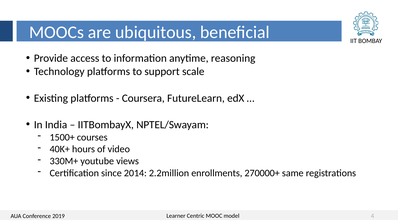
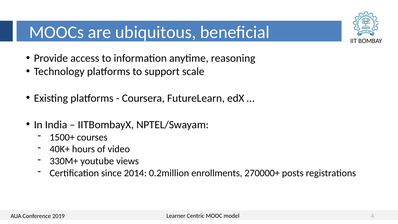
2.2million: 2.2million -> 0.2million
same: same -> posts
